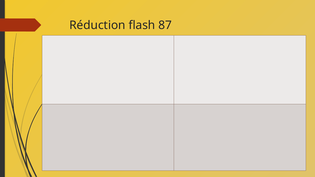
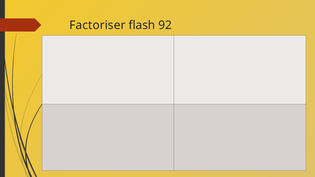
Réduction: Réduction -> Factoriser
87: 87 -> 92
